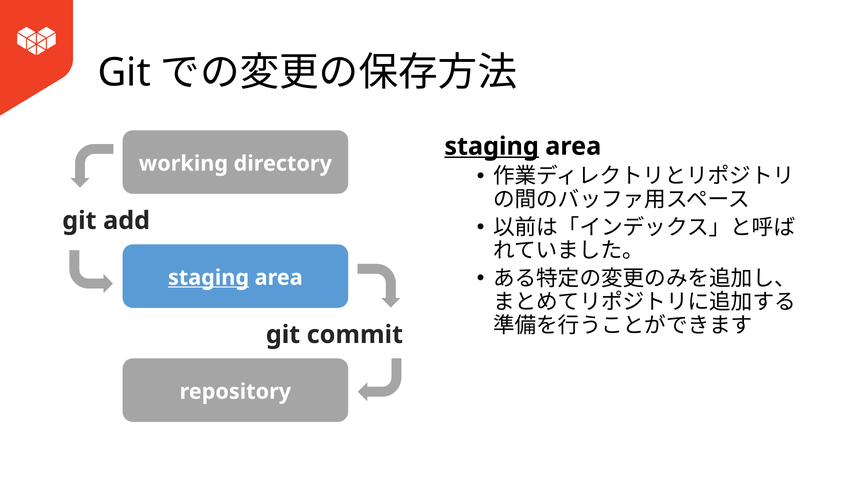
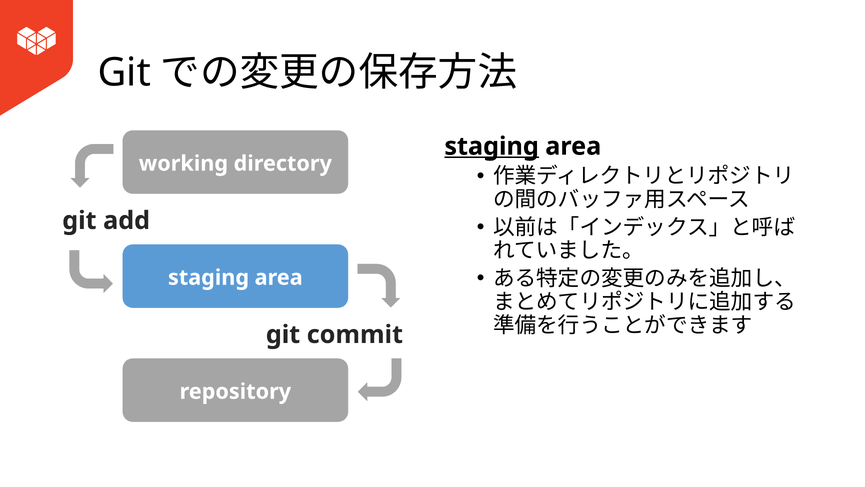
staging at (208, 277) underline: present -> none
